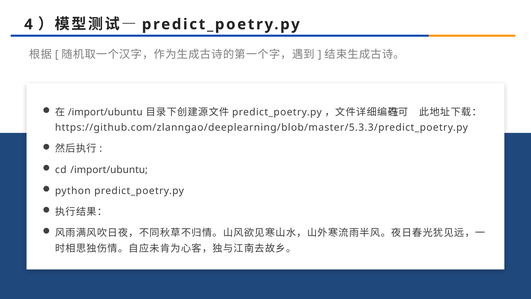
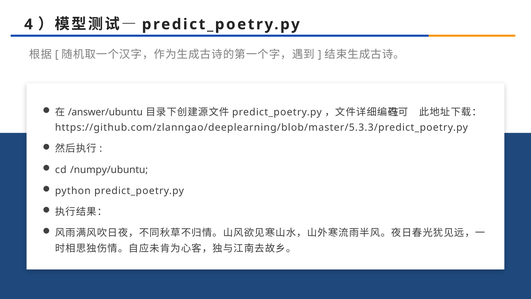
/import/ubuntu at (105, 112): /import/ubuntu -> /answer/ubuntu
cd /import/ubuntu: /import/ubuntu -> /numpy/ubuntu
